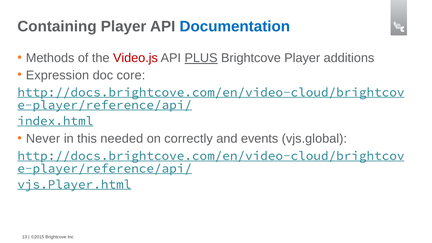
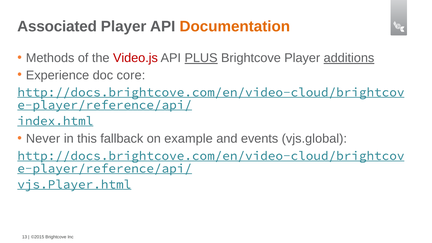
Containing: Containing -> Associated
Documentation colour: blue -> orange
additions underline: none -> present
Expression: Expression -> Experience
needed: needed -> fallback
correctly: correctly -> example
